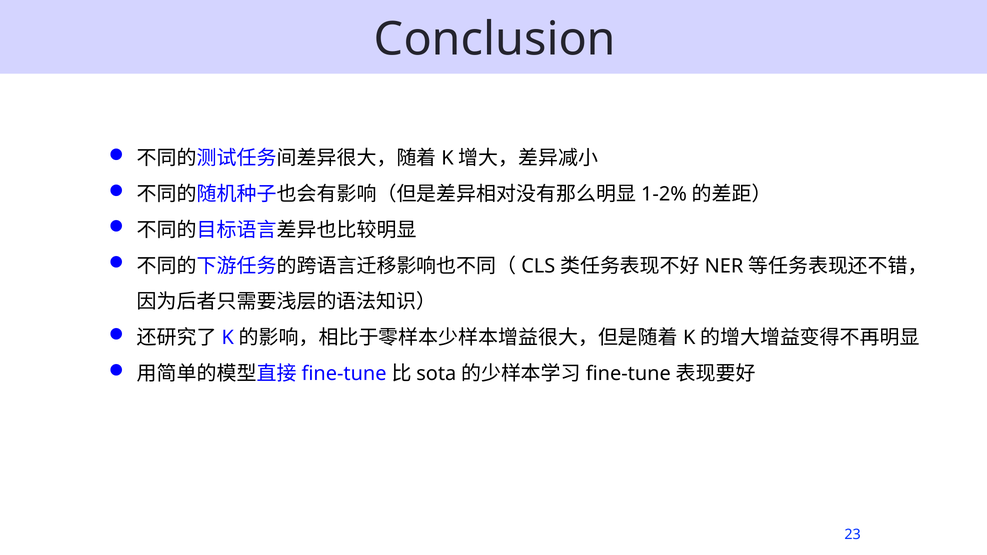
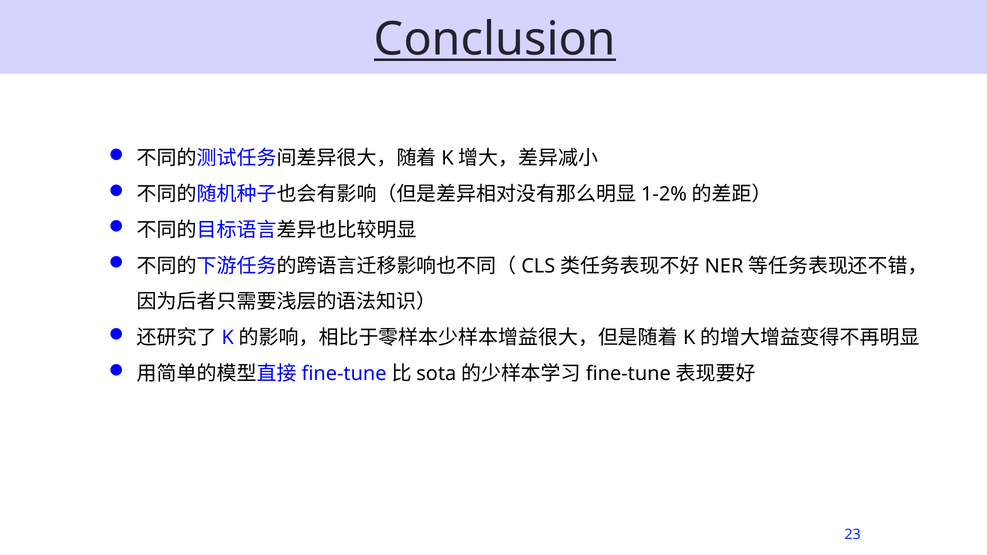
Conclusion underline: none -> present
